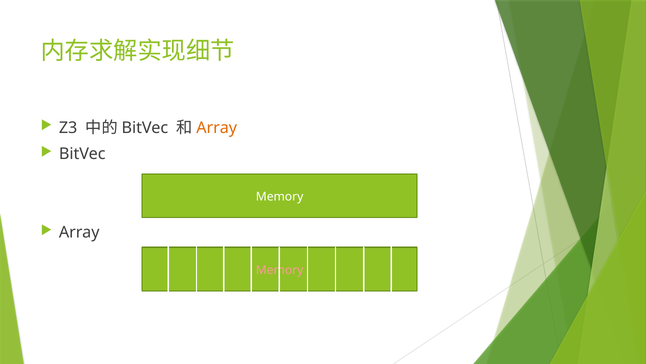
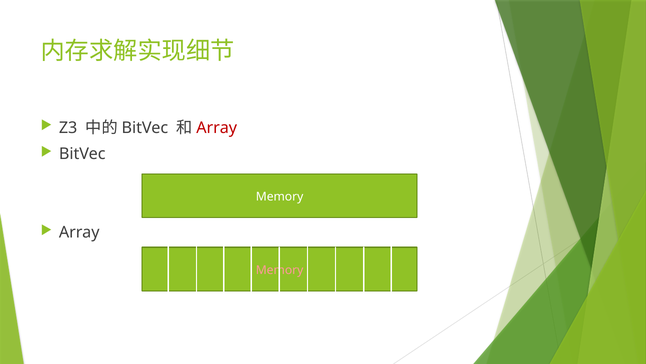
Array at (217, 128) colour: orange -> red
